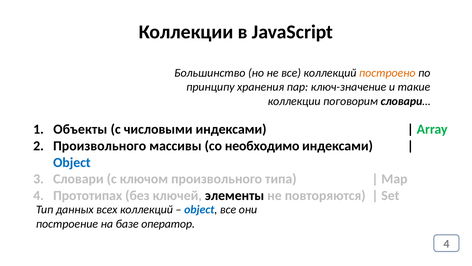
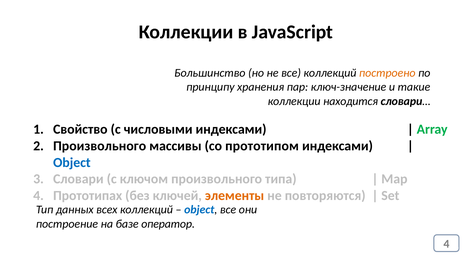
поговорим: поговорим -> находится
Объекты: Объекты -> Свойство
необходимо: необходимо -> прототипом
элементы colour: black -> orange
